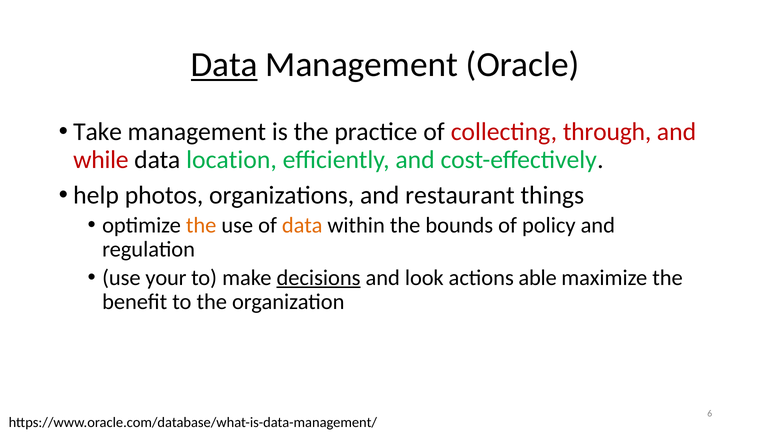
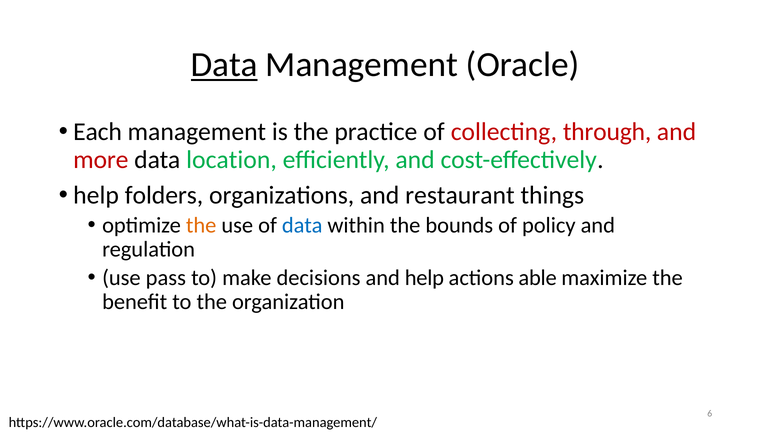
Take: Take -> Each
while: while -> more
photos: photos -> folders
data at (302, 226) colour: orange -> blue
your: your -> pass
decisions underline: present -> none
and look: look -> help
